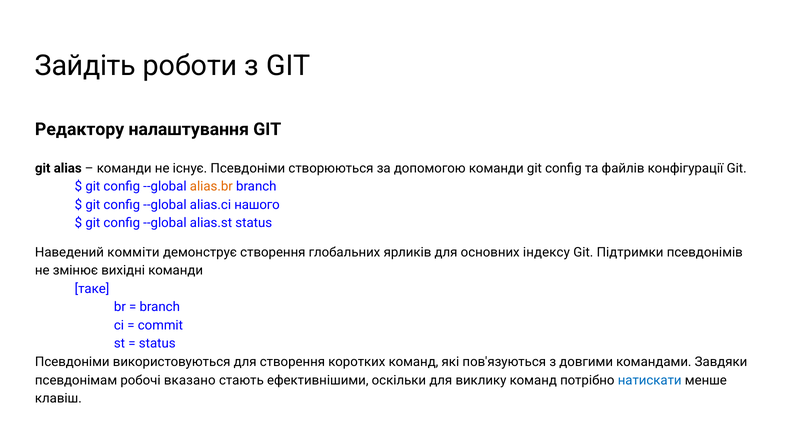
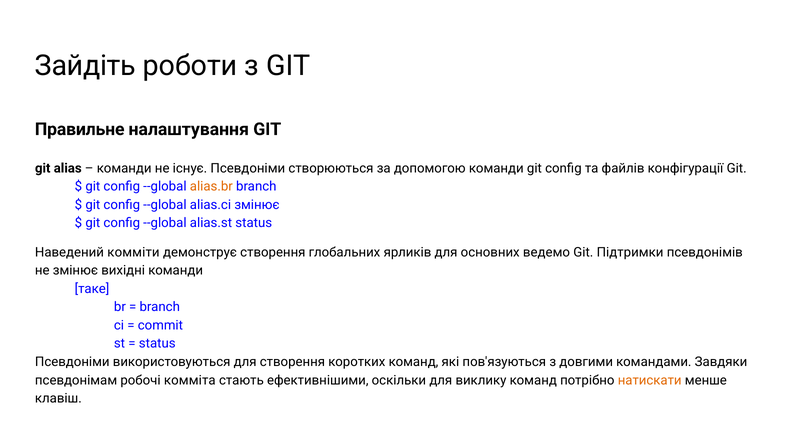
Редактору: Редактору -> Правильне
alias.ci нашого: нашого -> змінює
індексу: індексу -> ведемо
вказано: вказано -> комміта
натискати colour: blue -> orange
